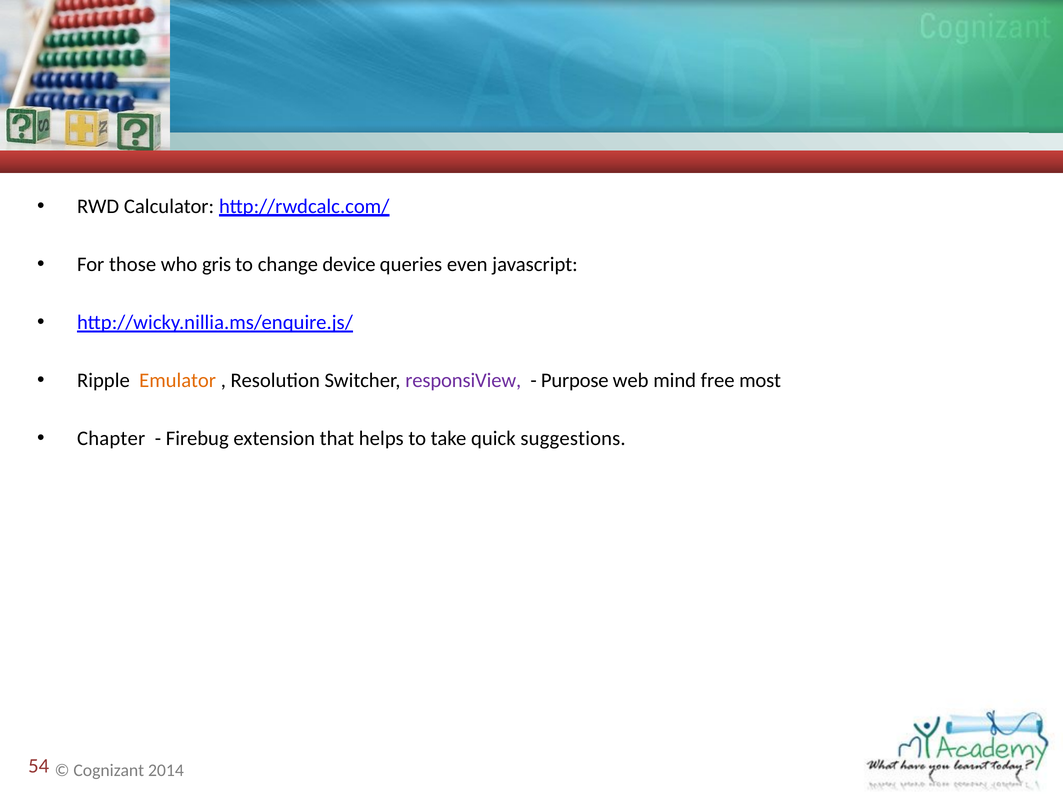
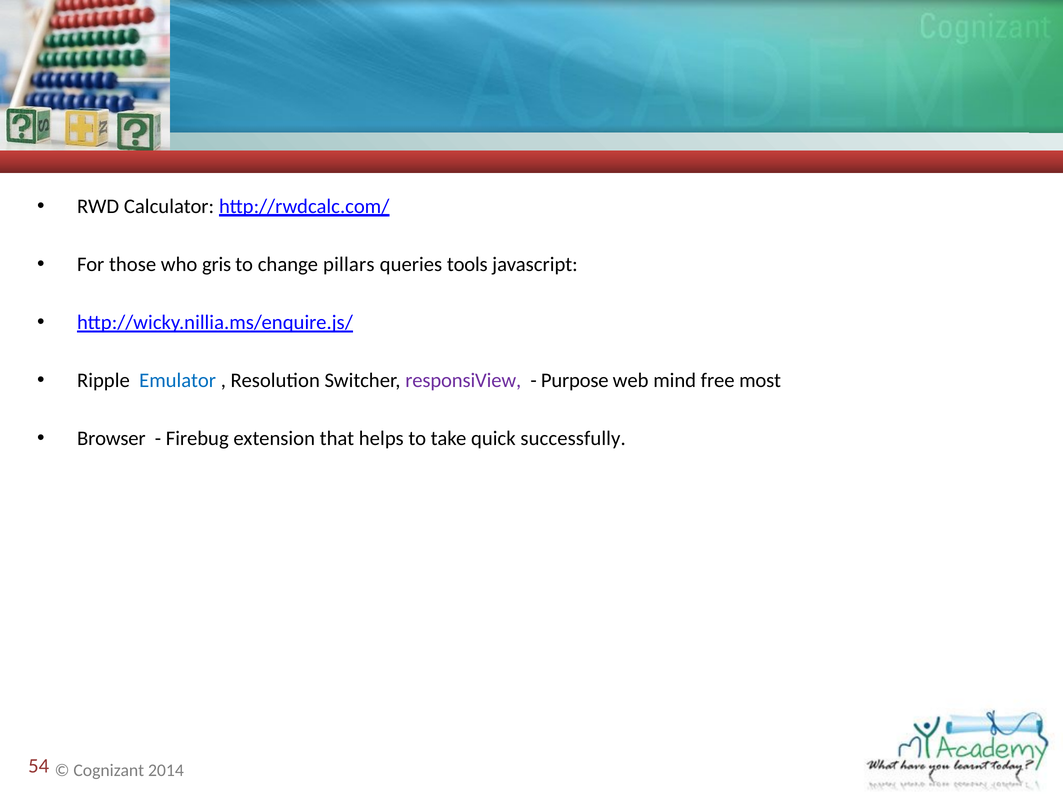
device: device -> pillars
even: even -> tools
Emulator colour: orange -> blue
Chapter: Chapter -> Browser
suggestions: suggestions -> successfully
